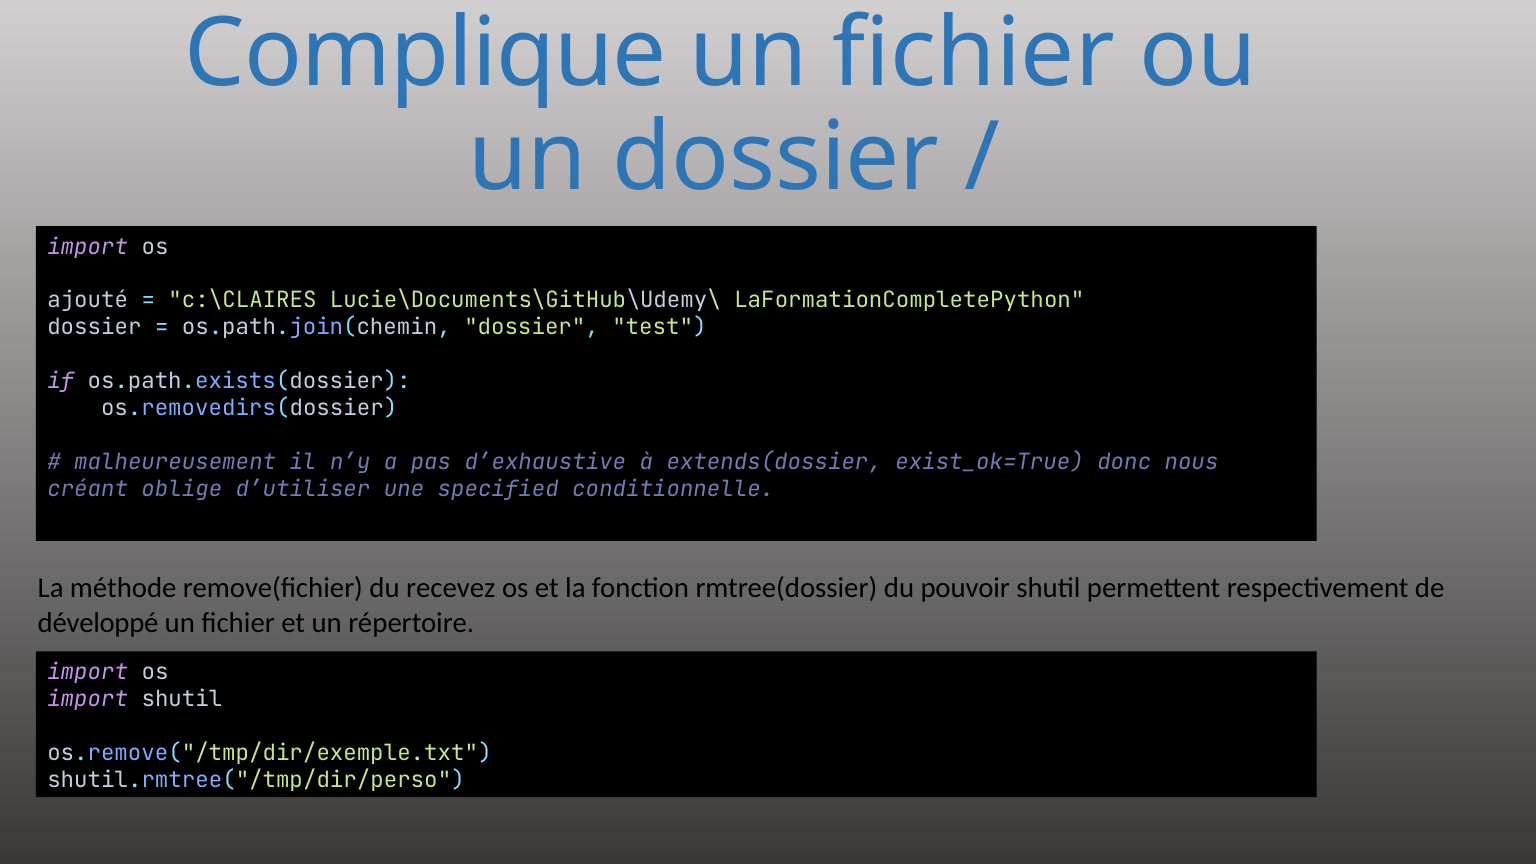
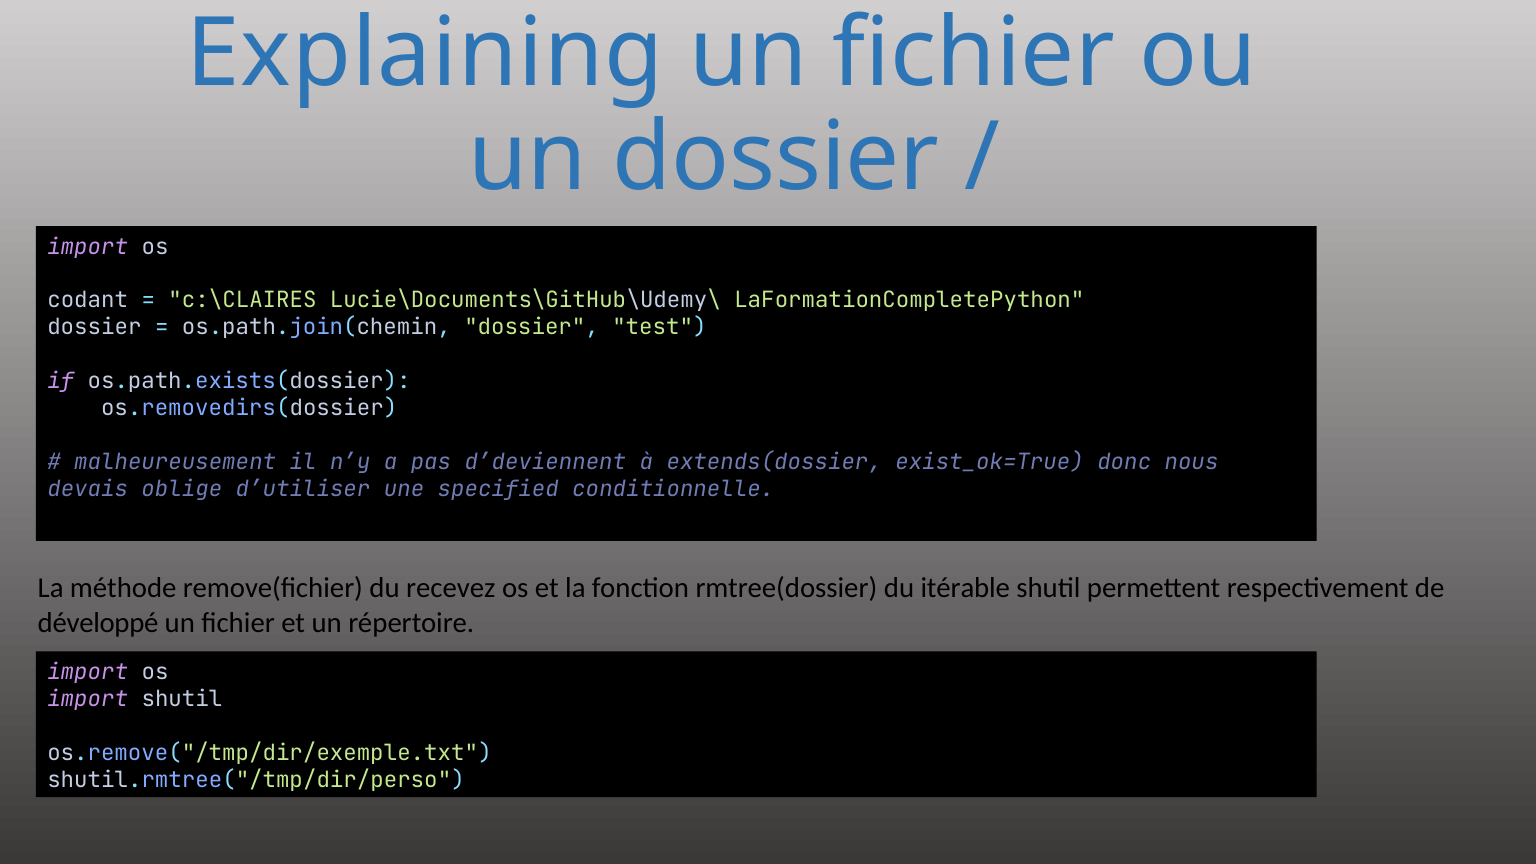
Complique: Complique -> Explaining
ajouté: ajouté -> codant
d’exhaustive: d’exhaustive -> d’deviennent
créant: créant -> devais
pouvoir: pouvoir -> itérable
